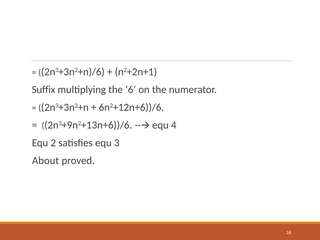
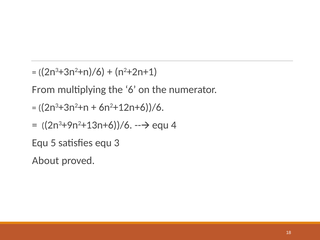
Suffix: Suffix -> From
2: 2 -> 5
